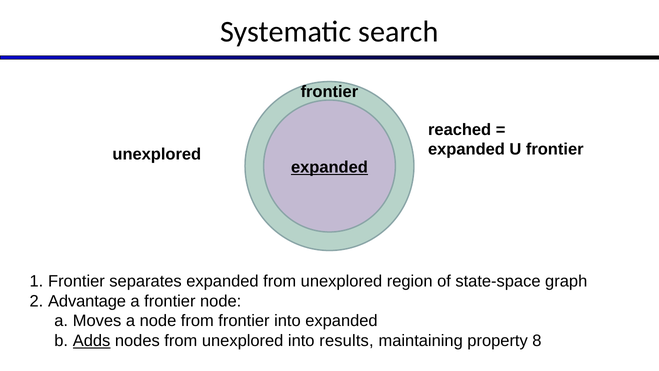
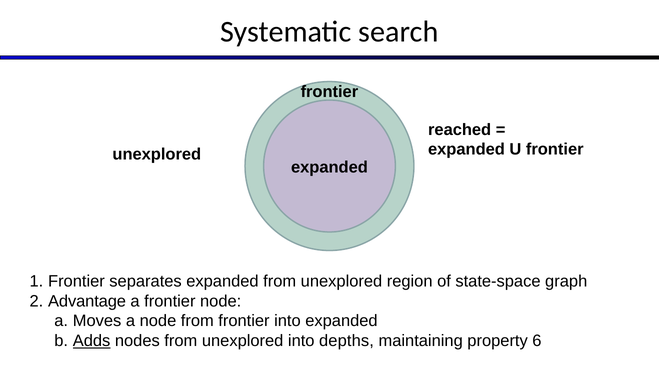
expanded at (329, 167) underline: present -> none
results: results -> depths
8: 8 -> 6
